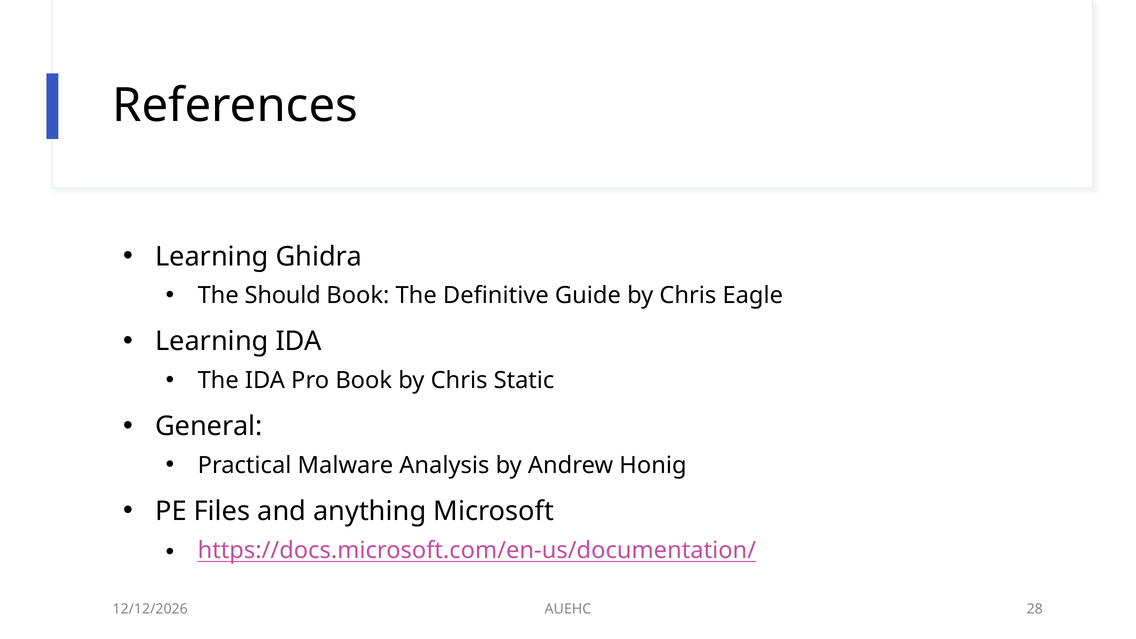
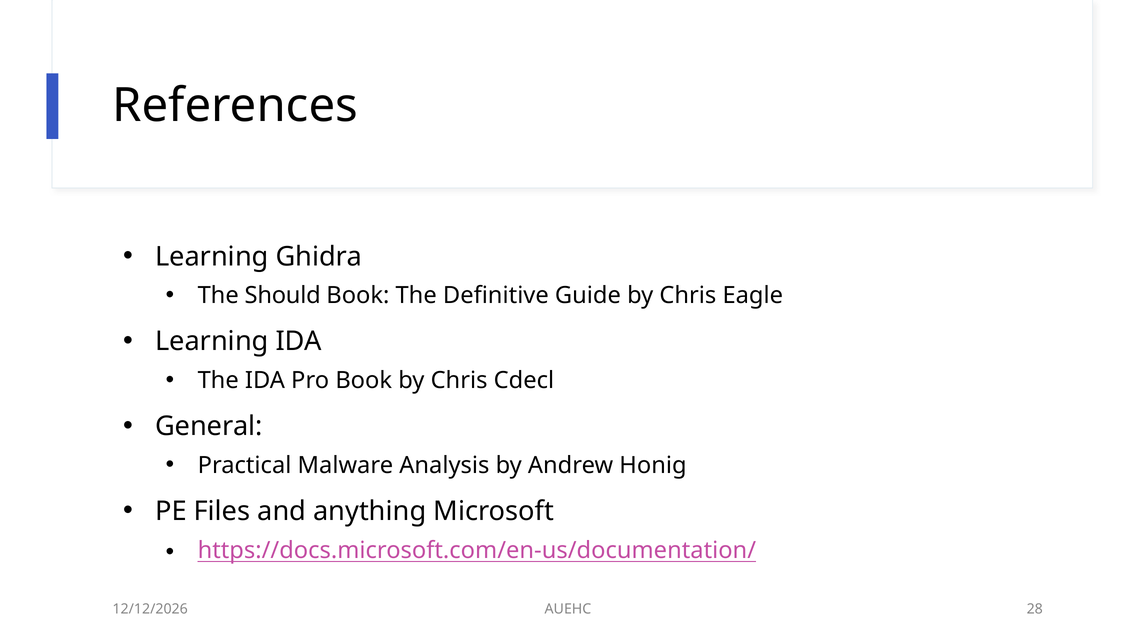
Static: Static -> Cdecl
